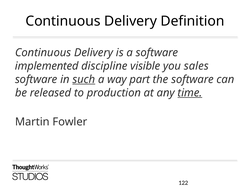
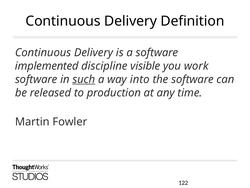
sales: sales -> work
part: part -> into
time underline: present -> none
